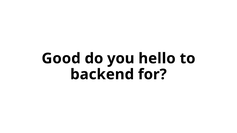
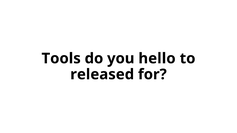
Good: Good -> Tools
backend: backend -> released
